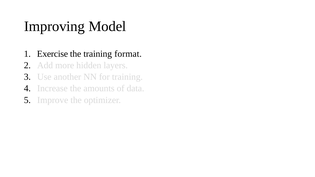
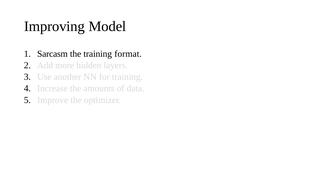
Exercise: Exercise -> Sarcasm
